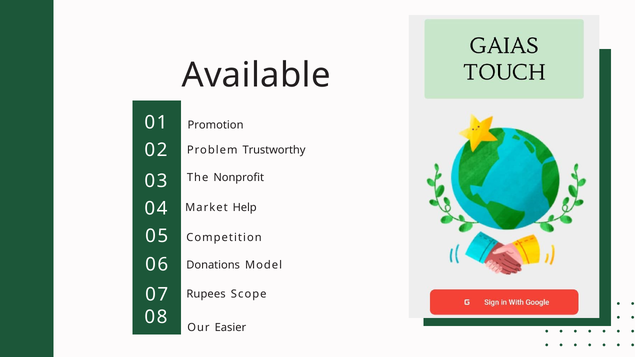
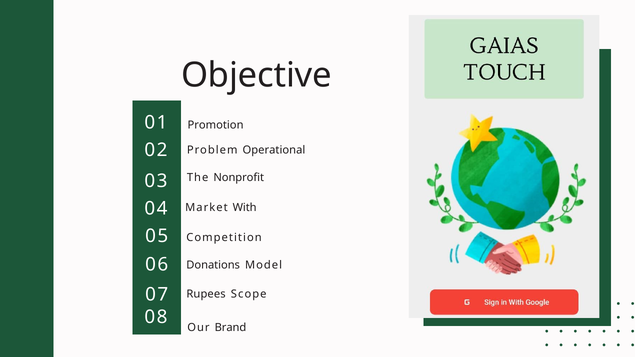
Available: Available -> Objective
Trustworthy: Trustworthy -> Operational
Help: Help -> With
Easier: Easier -> Brand
